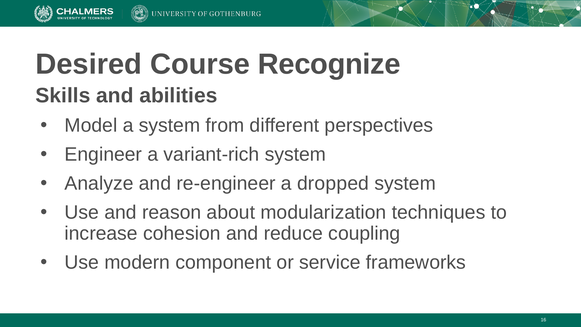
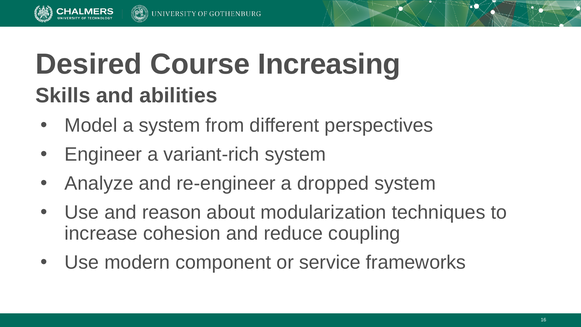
Recognize: Recognize -> Increasing
